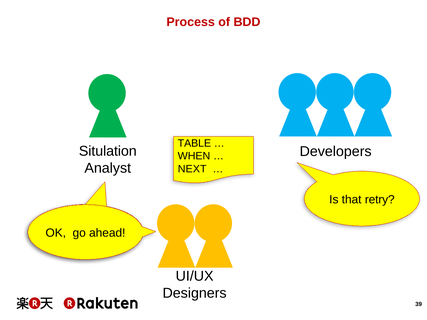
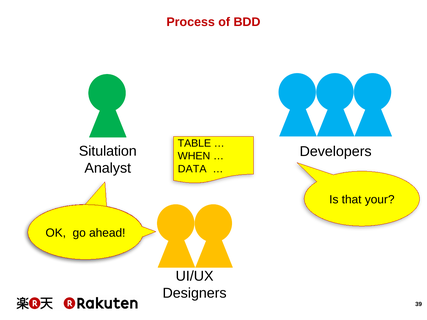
NEXT: NEXT -> DATA
retry: retry -> your
